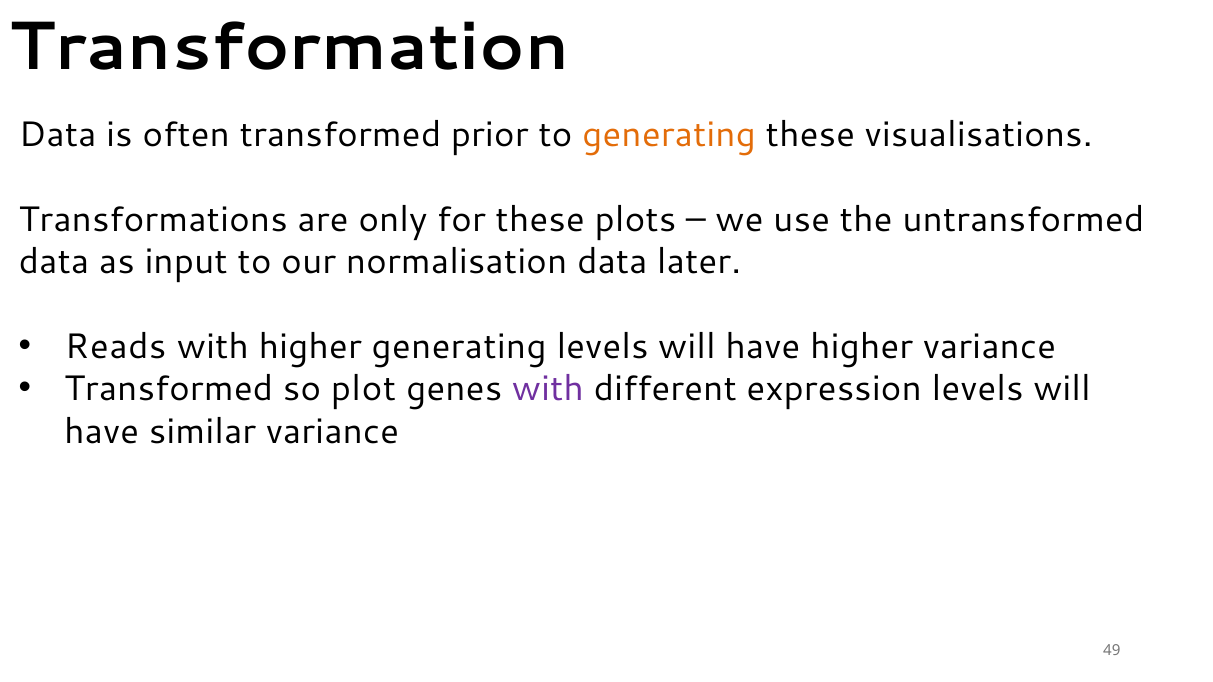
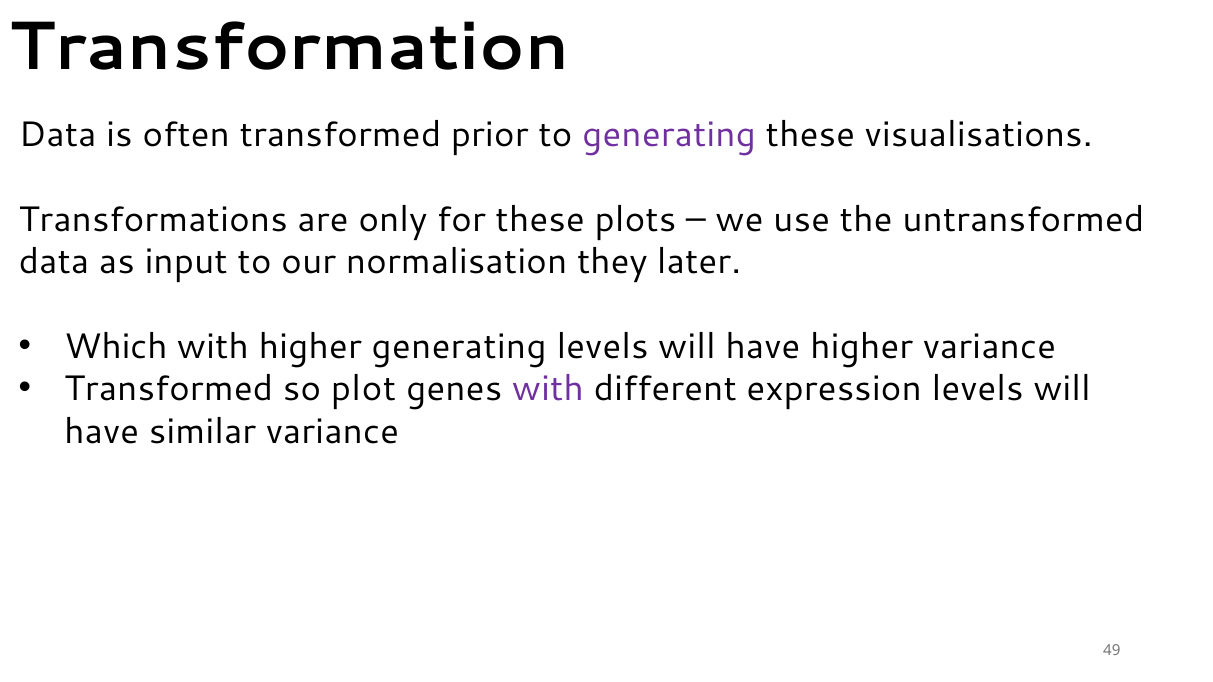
generating at (669, 135) colour: orange -> purple
normalisation data: data -> they
Reads: Reads -> Which
